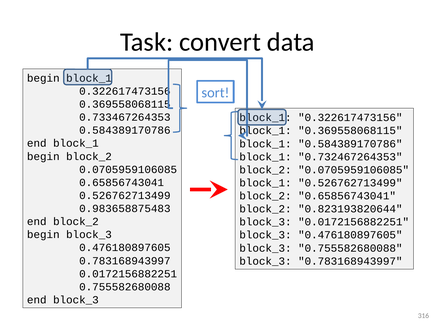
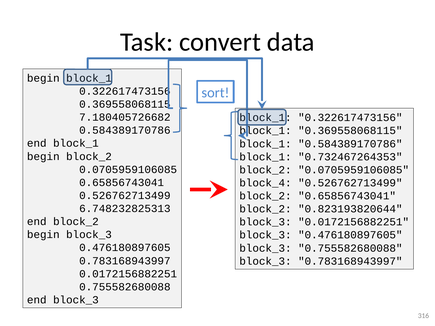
0.733467264353: 0.733467264353 -> 7.180405726682
block_1 at (265, 183): block_1 -> block_4
0.983658875483: 0.983658875483 -> 6.748232825313
